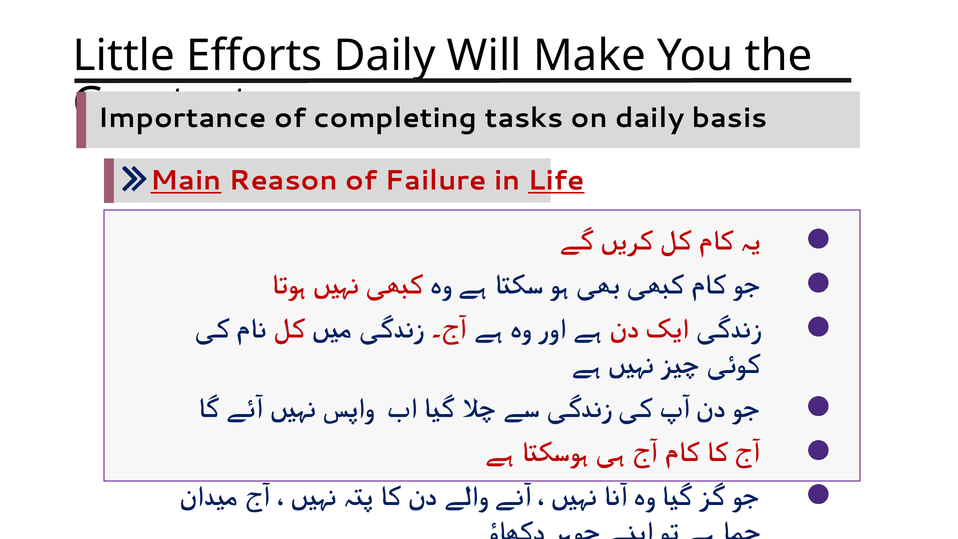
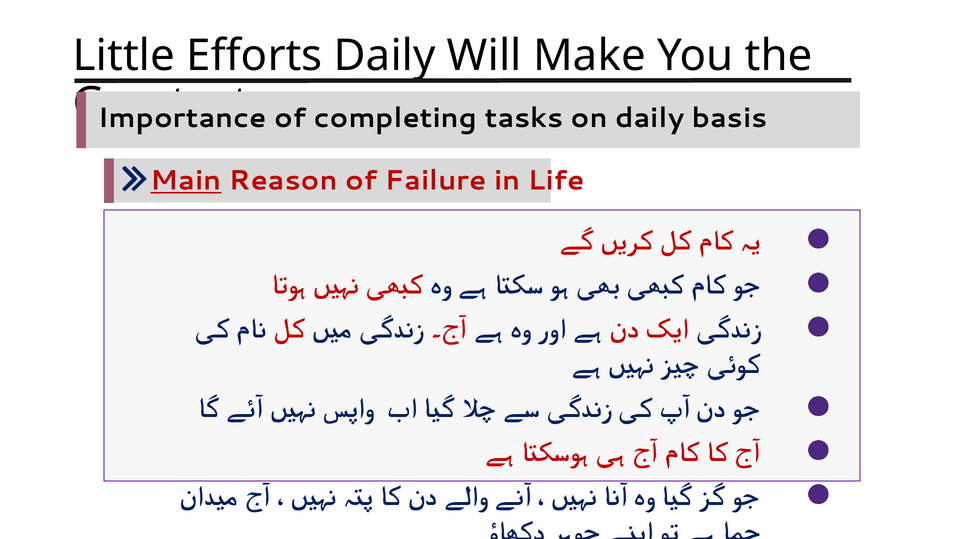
Life underline: present -> none
